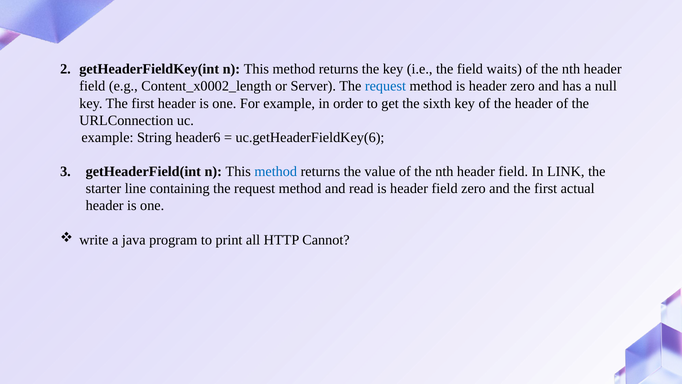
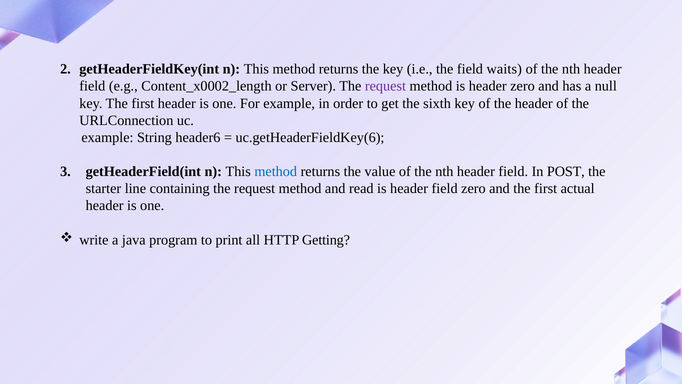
request at (385, 86) colour: blue -> purple
LINK: LINK -> POST
Cannot: Cannot -> Getting
